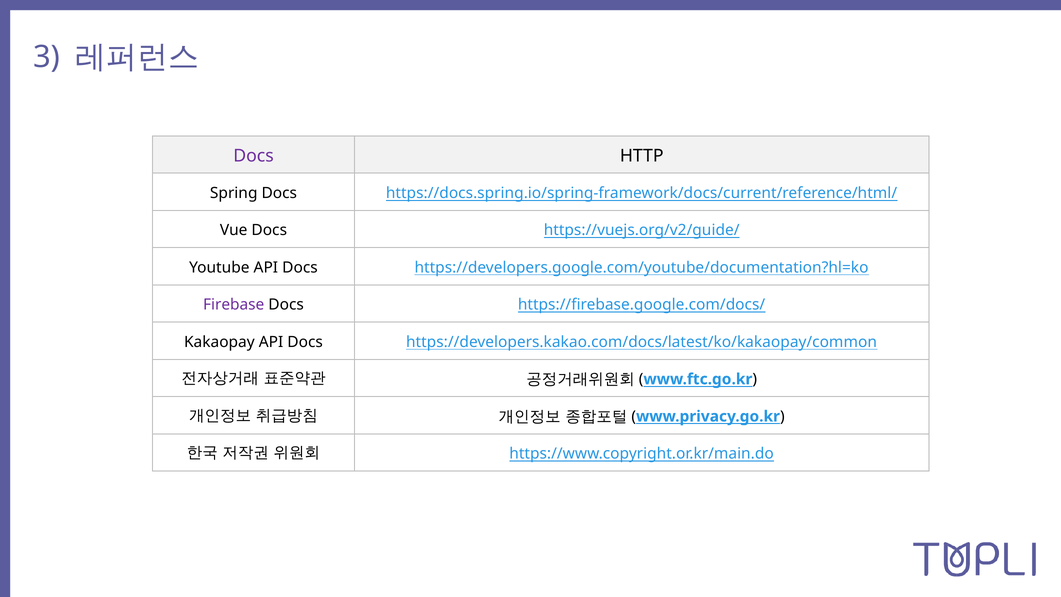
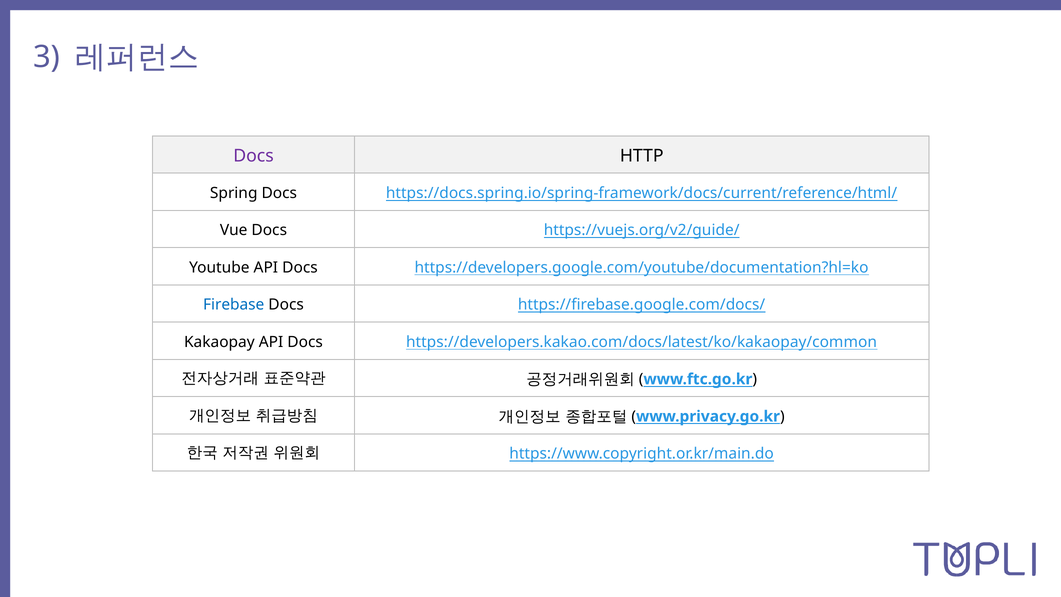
Firebase colour: purple -> blue
